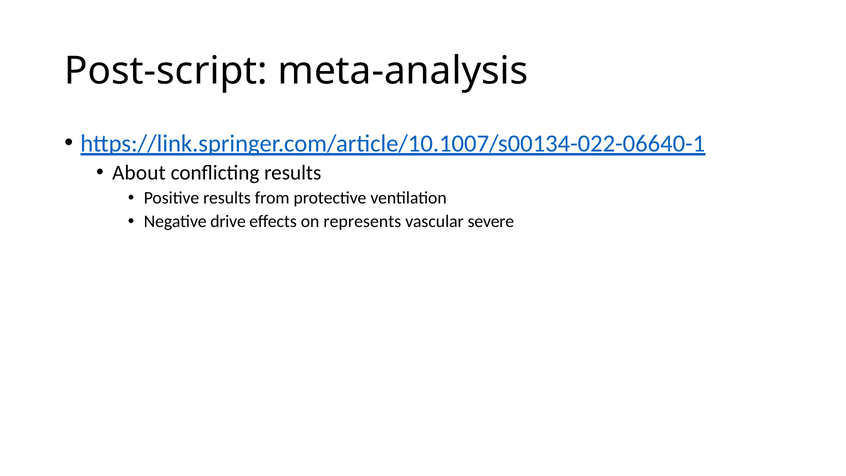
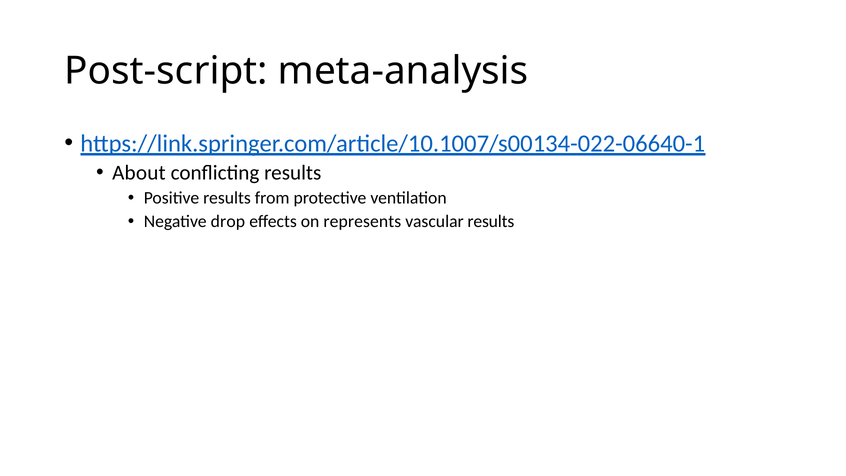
drive: drive -> drop
vascular severe: severe -> results
